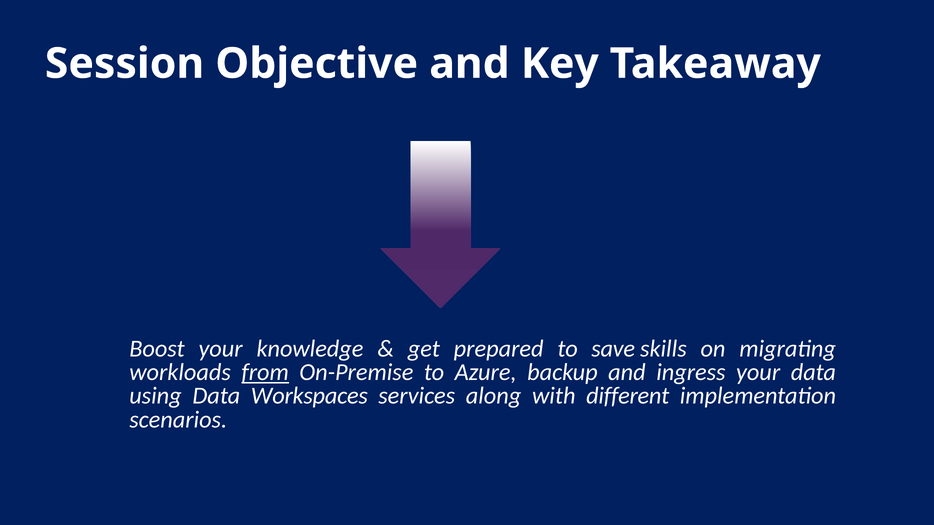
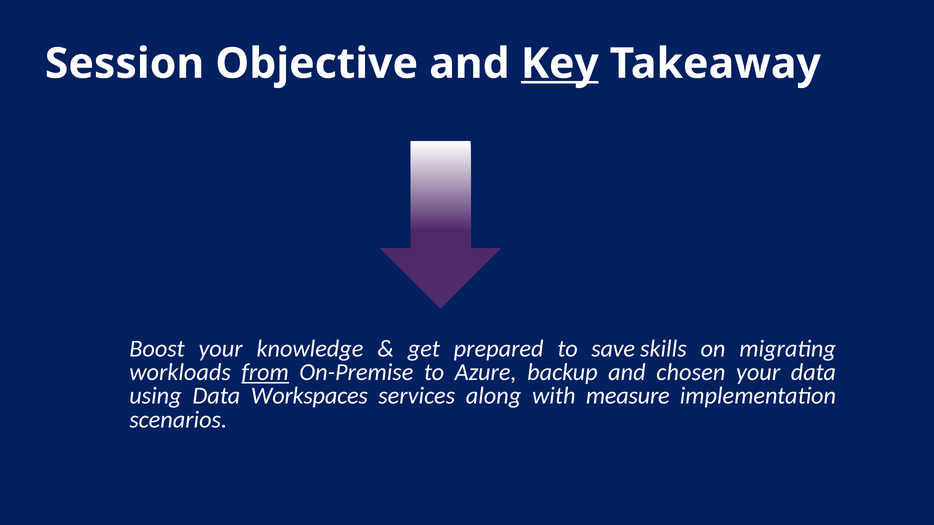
Key underline: none -> present
ingress: ingress -> chosen
different: different -> measure
